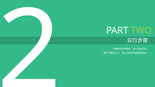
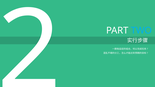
TWO colour: light green -> light blue
